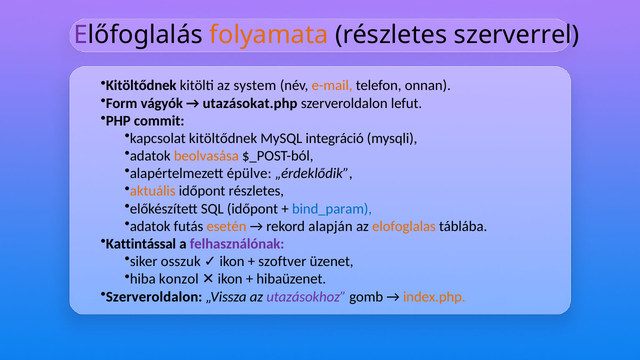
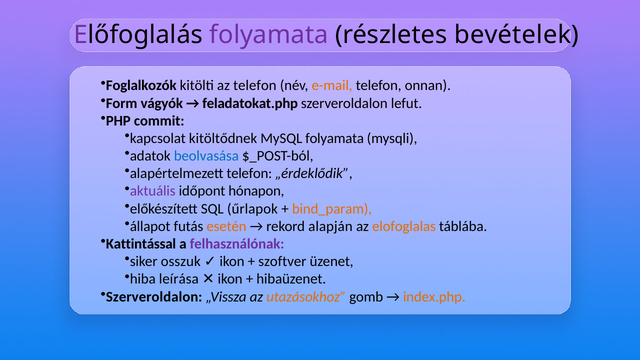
folyamata at (269, 35) colour: orange -> purple
szerverrel: szerverrel -> bevételek
Kitöltődnek at (141, 86): Kitöltődnek -> Foglalkozók
az system: system -> telefon
utazásokat.php: utazásokat.php -> feladatokat.php
MySQL integráció: integráció -> folyamata
beolvasása colour: orange -> blue
alapértelmezett épülve: épülve -> telefon
aktuális colour: orange -> purple
időpont részletes: részletes -> hónapon
SQL időpont: időpont -> űrlapok
bind_param colour: blue -> orange
adatok at (150, 226): adatok -> állapot
konzol: konzol -> leírása
utazásokhoz colour: purple -> orange
